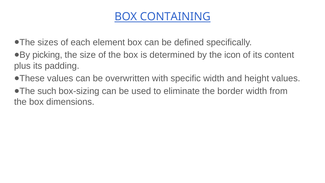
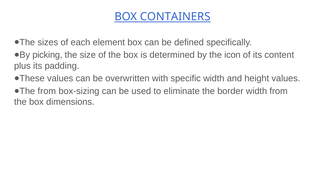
CONTAINING: CONTAINING -> CONTAINERS
such at (47, 91): such -> from
